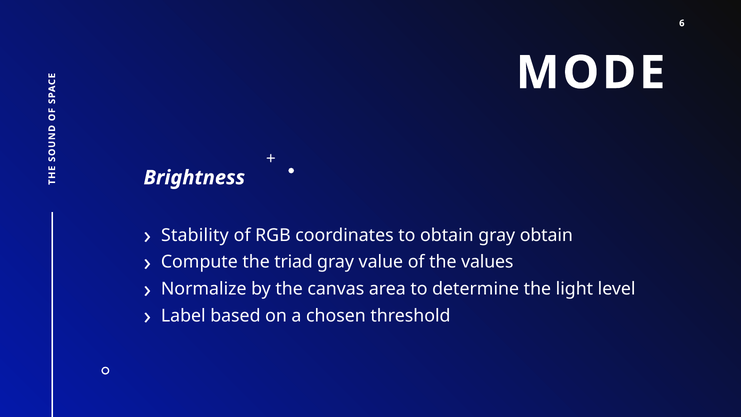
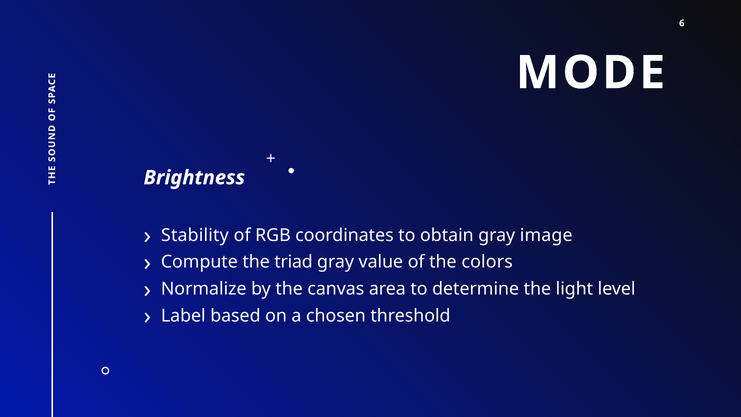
gray obtain: obtain -> image
values: values -> colors
